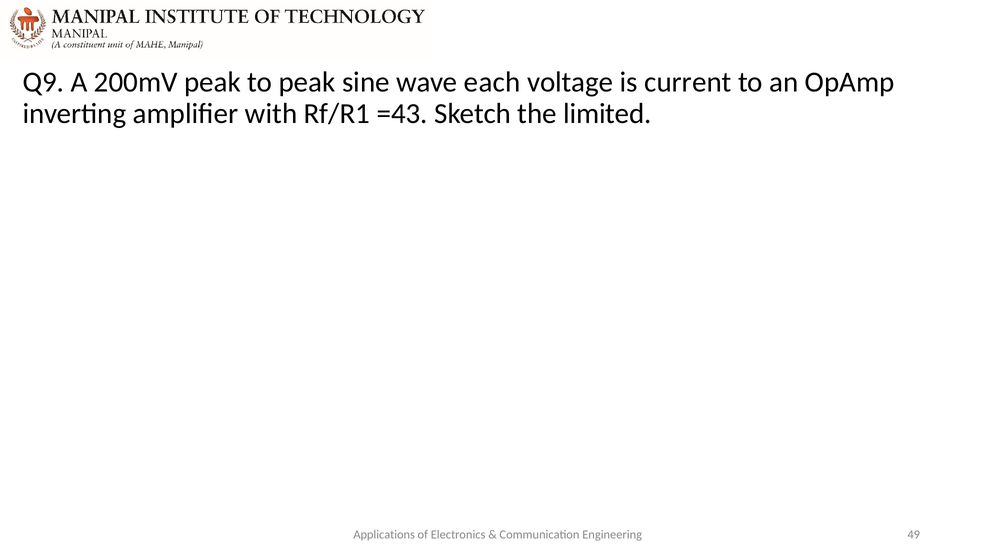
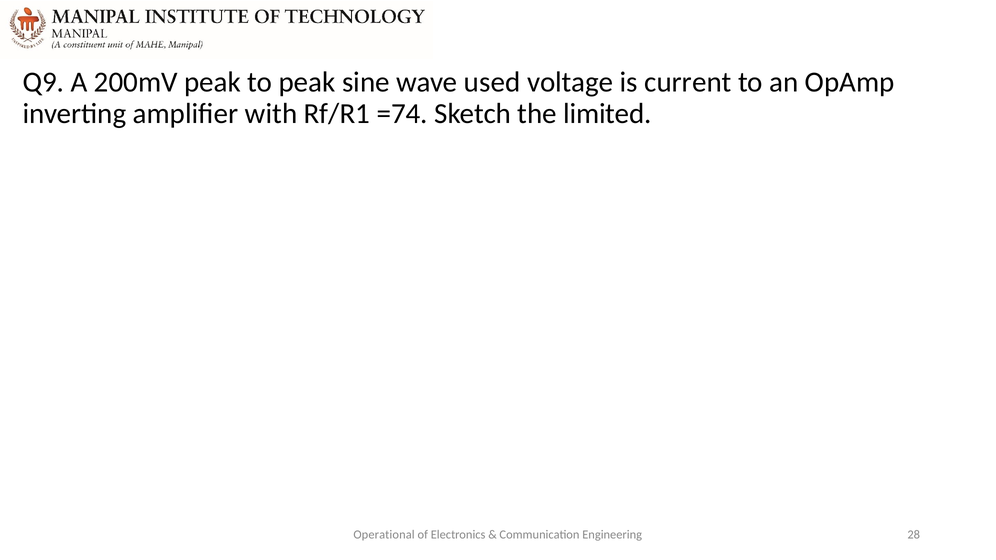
each: each -> used
=43: =43 -> =74
Applications: Applications -> Operational
49: 49 -> 28
